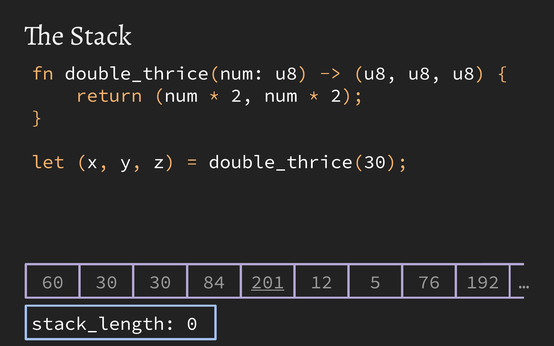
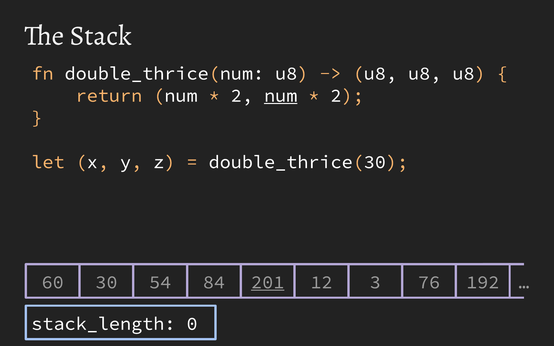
num at (281, 96) underline: none -> present
60 30: 30 -> 54
5: 5 -> 3
